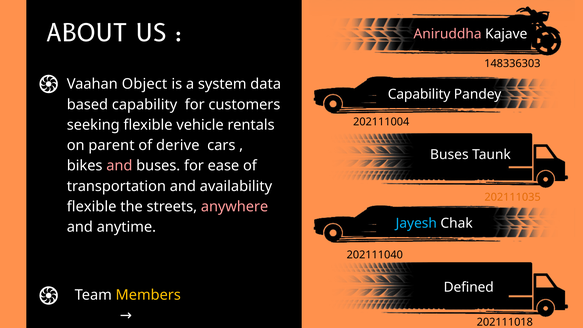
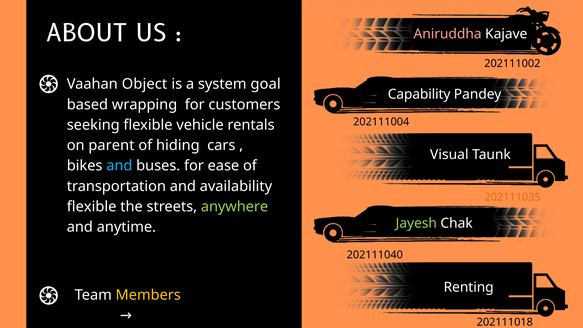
148336303: 148336303 -> 202111002
data: data -> goal
based capability: capability -> wrapping
derive: derive -> hiding
Buses at (449, 155): Buses -> Visual
and at (119, 166) colour: pink -> light blue
anywhere colour: pink -> light green
Jayesh colour: light blue -> light green
Defined: Defined -> Renting
